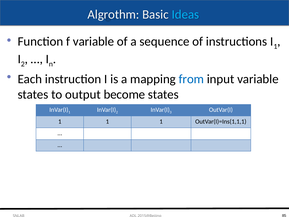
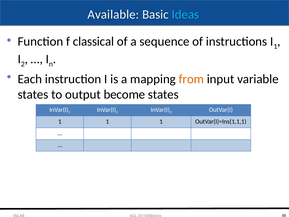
Algrothm: Algrothm -> Available
f variable: variable -> classical
from colour: blue -> orange
